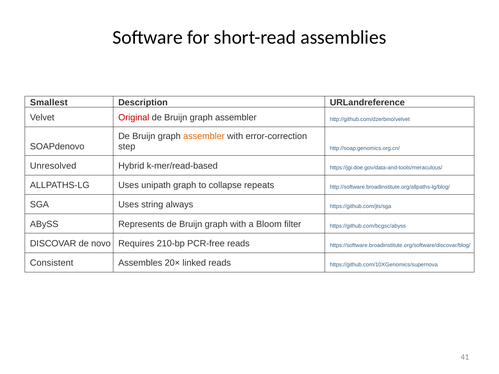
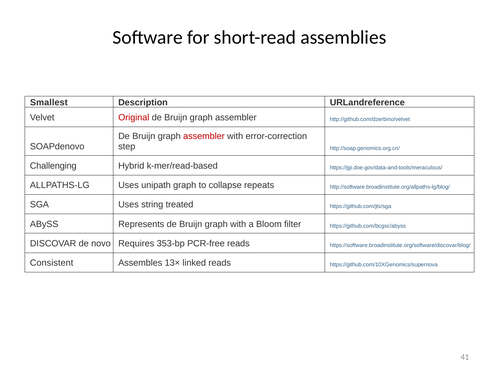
assembler at (204, 136) colour: orange -> red
Unresolved: Unresolved -> Challenging
always: always -> treated
210-bp: 210-bp -> 353-bp
20×: 20× -> 13×
